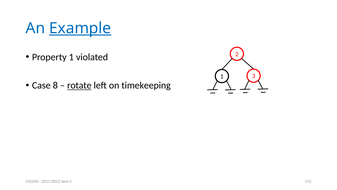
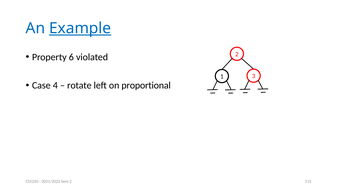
Property 1: 1 -> 6
8: 8 -> 4
rotate underline: present -> none
timekeeping: timekeeping -> proportional
